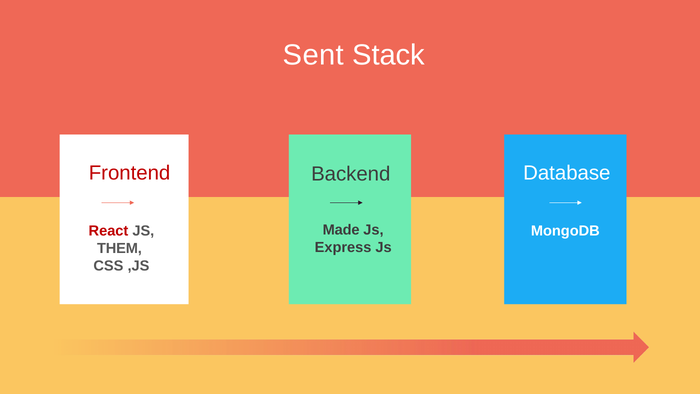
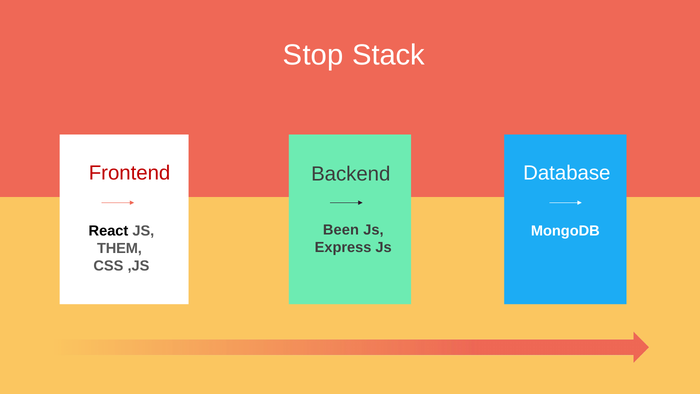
Sent: Sent -> Stop
Made: Made -> Been
React colour: red -> black
